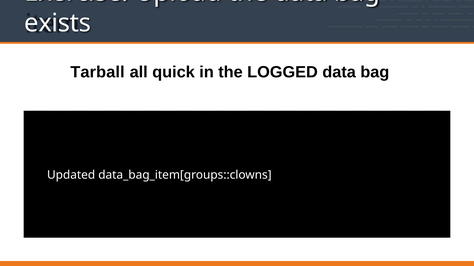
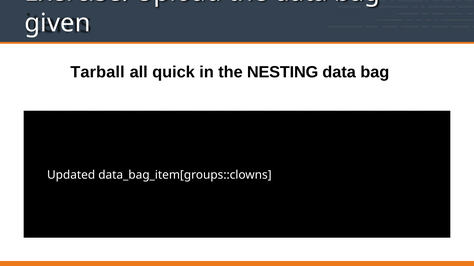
exists: exists -> given
LOGGED: LOGGED -> NESTING
